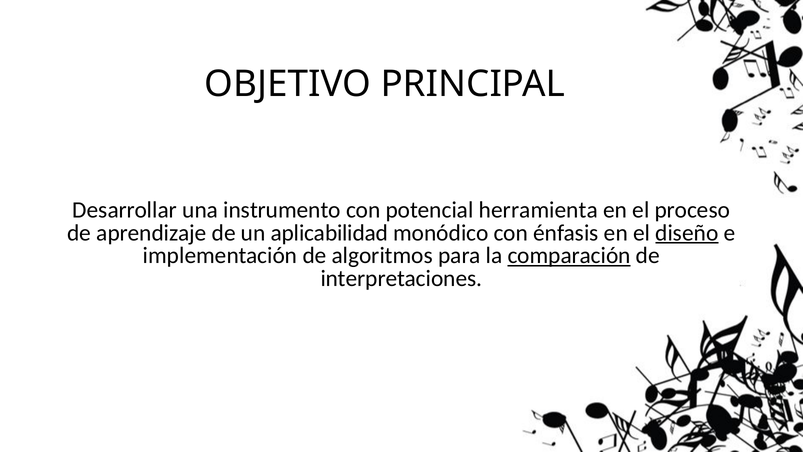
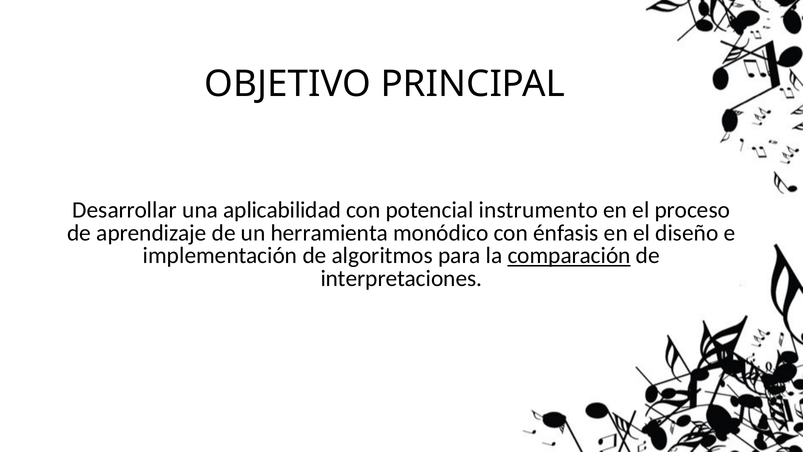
instrumento: instrumento -> aplicabilidad
herramienta: herramienta -> instrumento
aplicabilidad: aplicabilidad -> herramienta
diseño underline: present -> none
